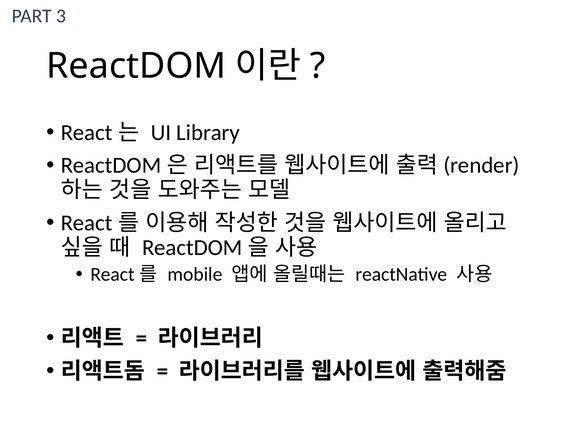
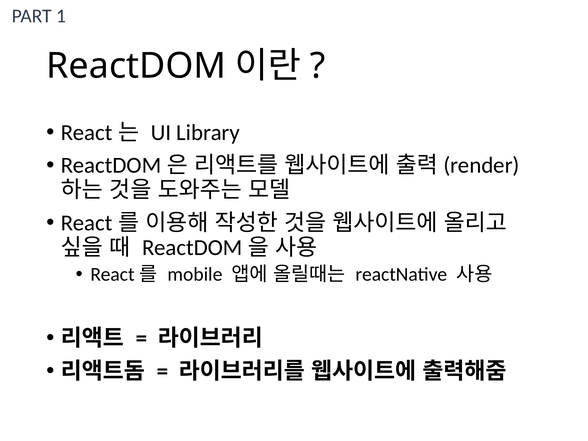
3: 3 -> 1
